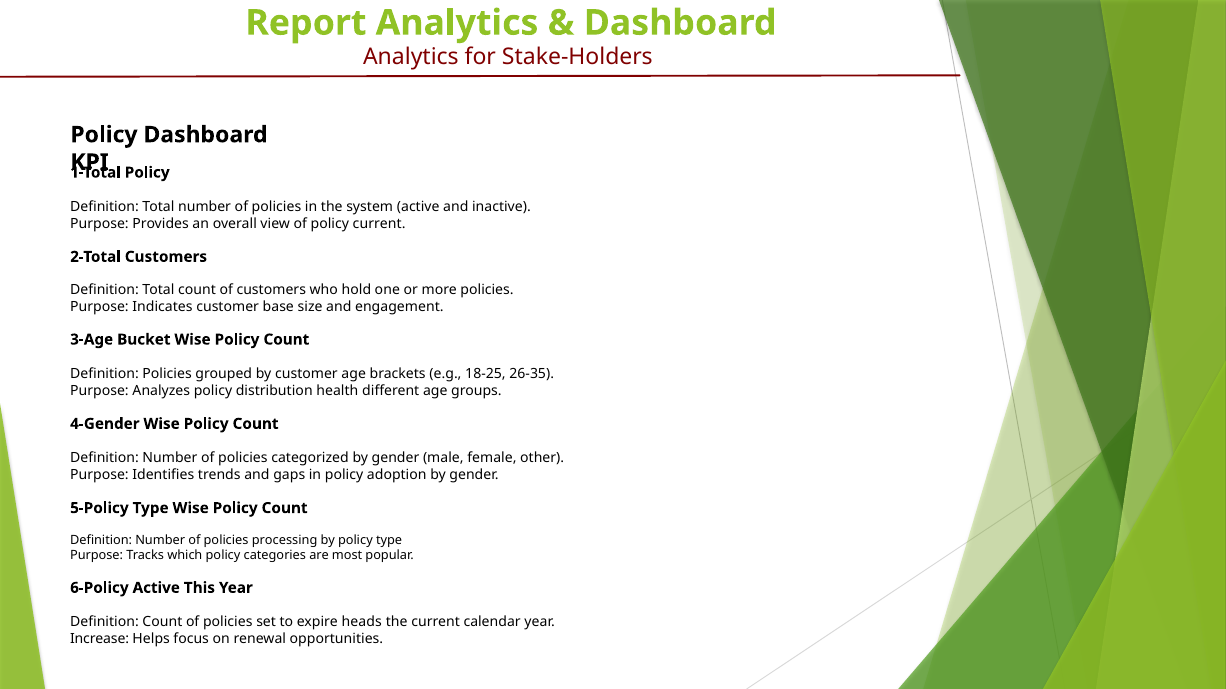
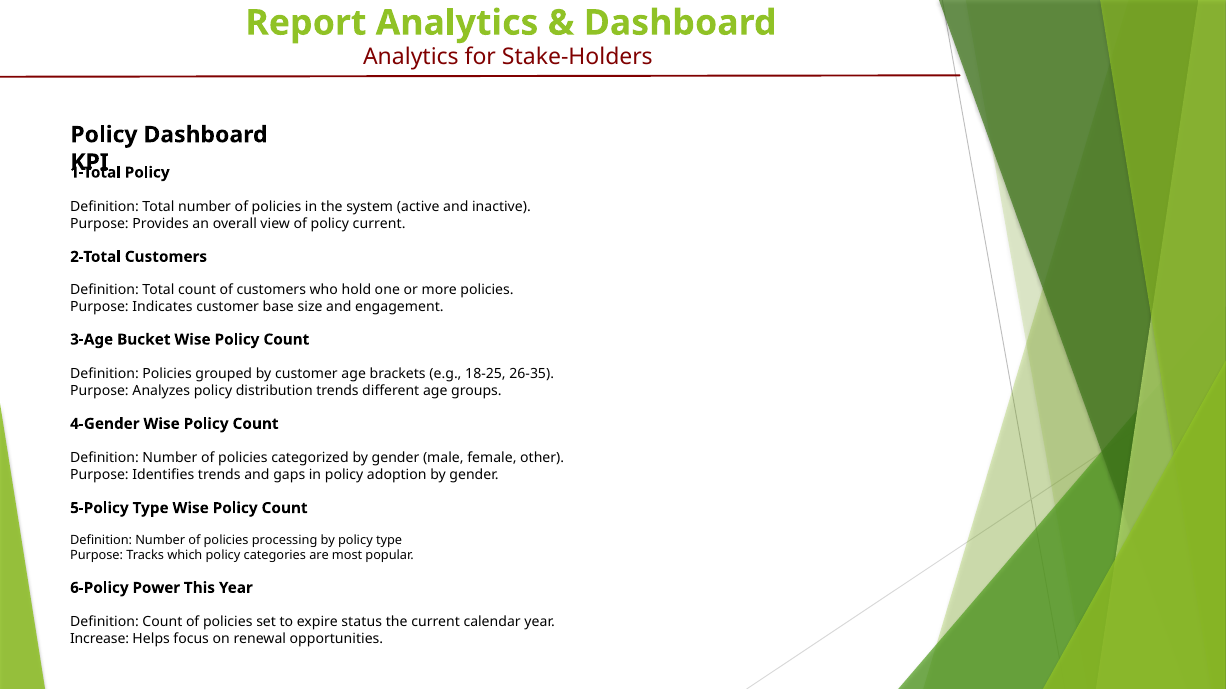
distribution health: health -> trends
6-Policy Active: Active -> Power
heads: heads -> status
